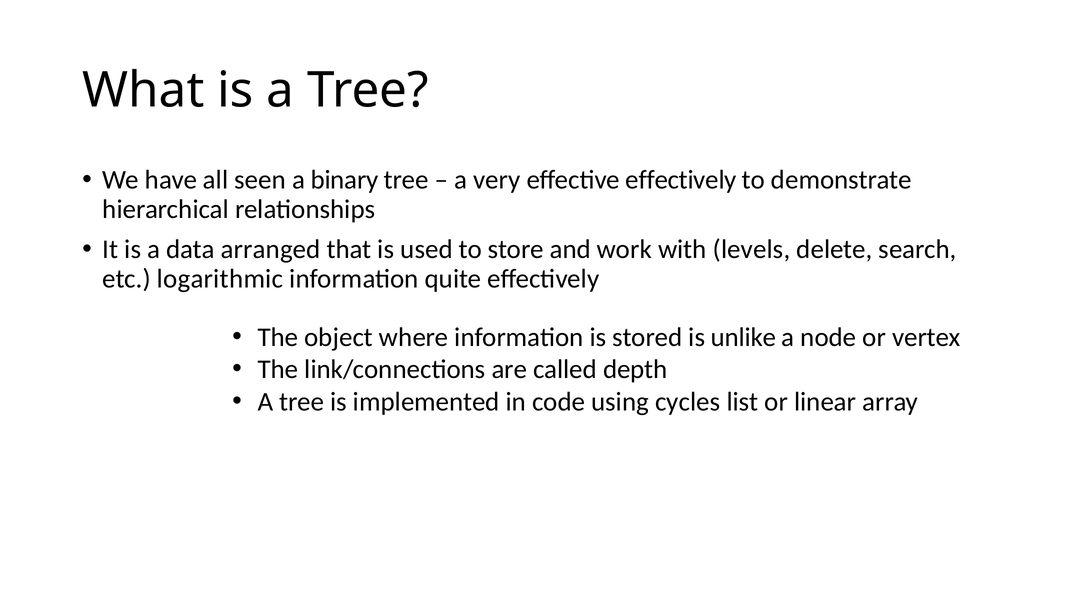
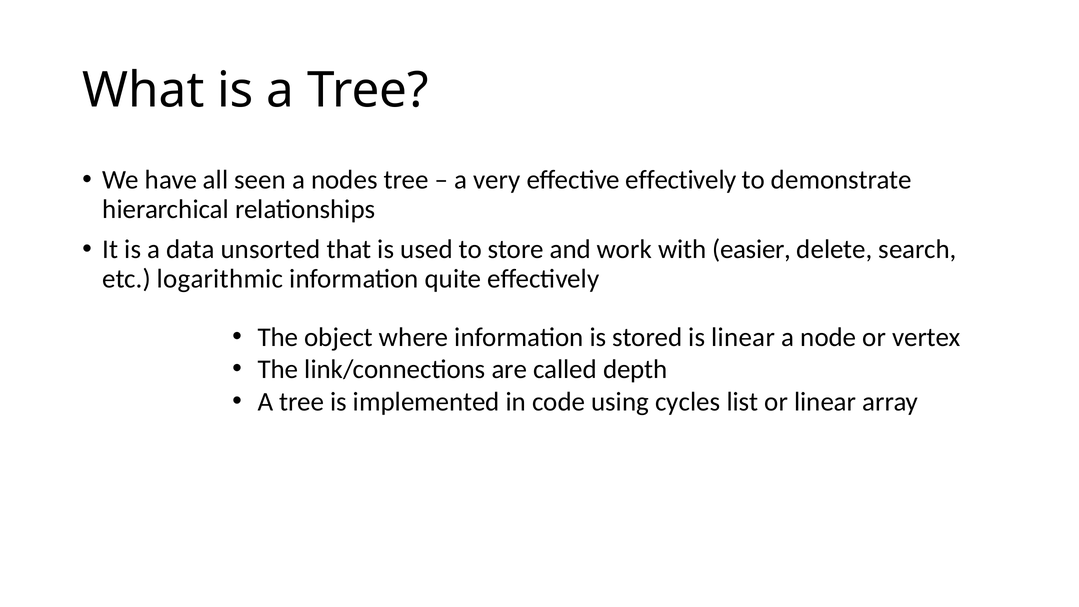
binary: binary -> nodes
arranged: arranged -> unsorted
levels: levels -> easier
is unlike: unlike -> linear
